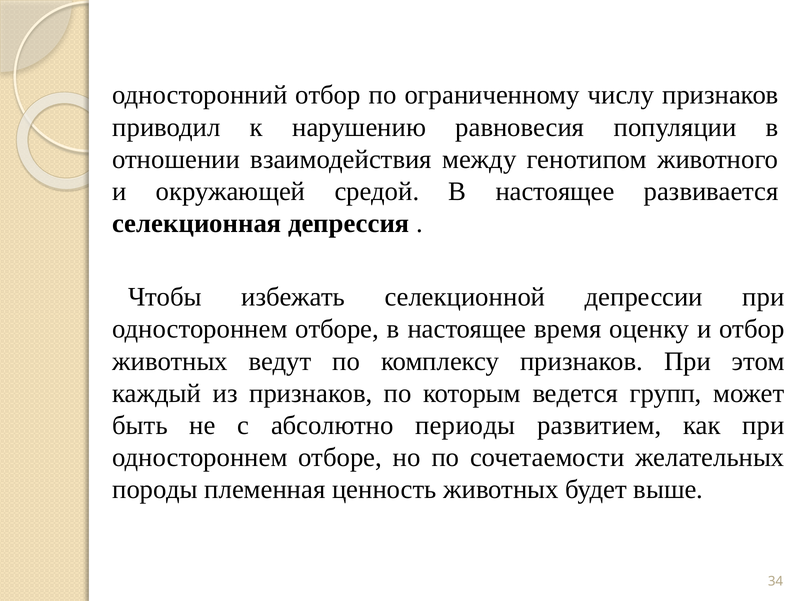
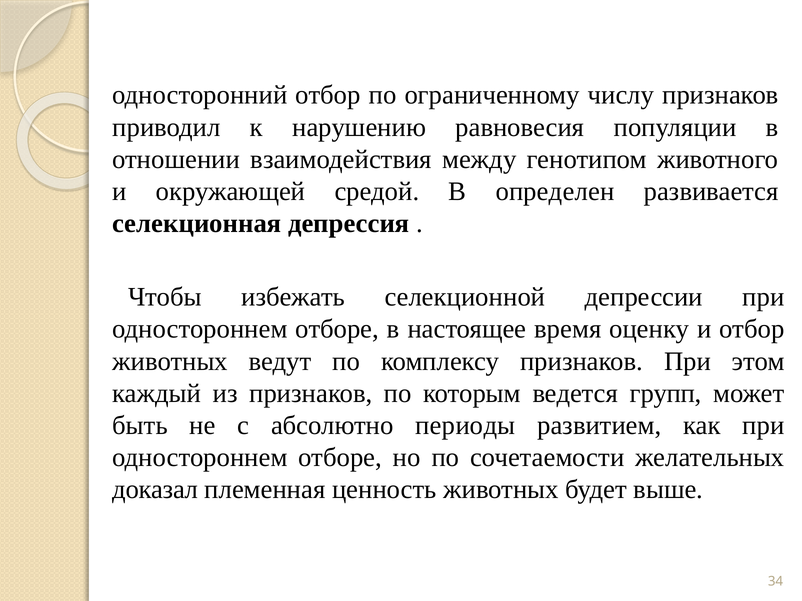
средой В настоящее: настоящее -> определен
породы: породы -> доказал
